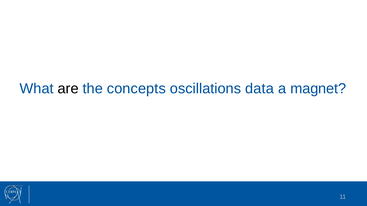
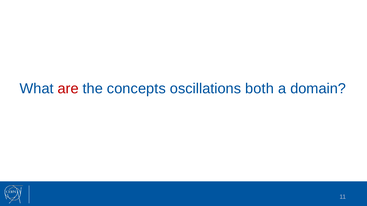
are colour: black -> red
data: data -> both
magnet: magnet -> domain
